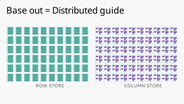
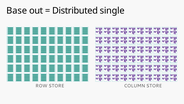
guide: guide -> single
